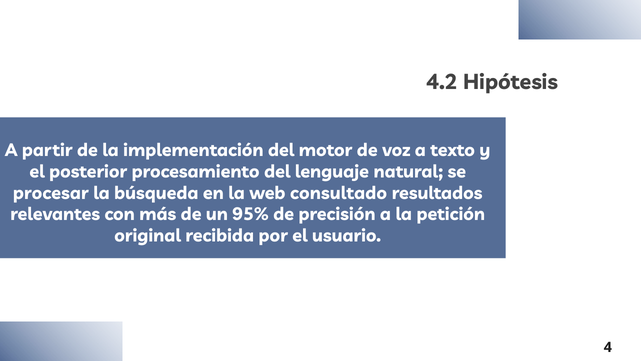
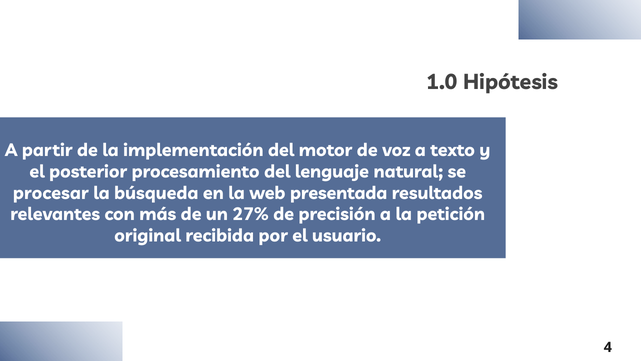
4.2: 4.2 -> 1.0
consultado: consultado -> presentada
95%: 95% -> 27%
